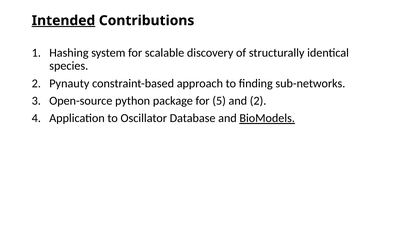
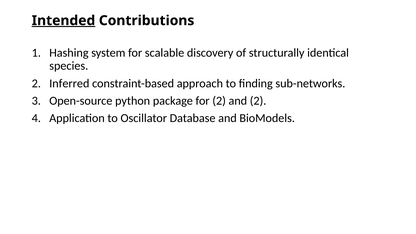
Pynauty: Pynauty -> Inferred
for 5: 5 -> 2
BioModels underline: present -> none
